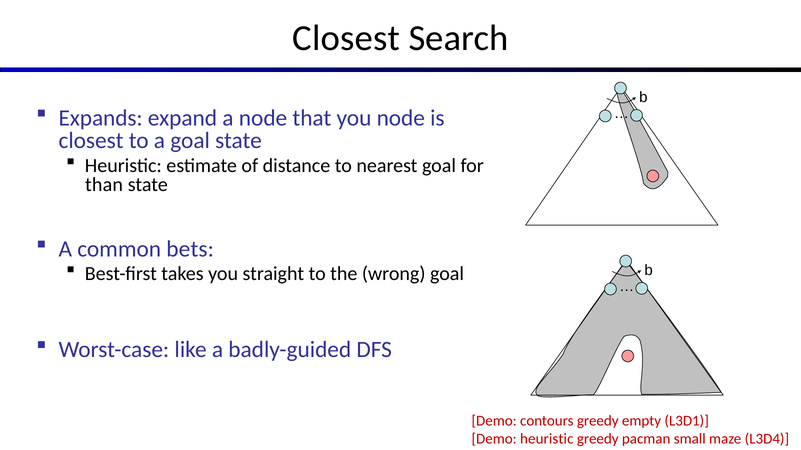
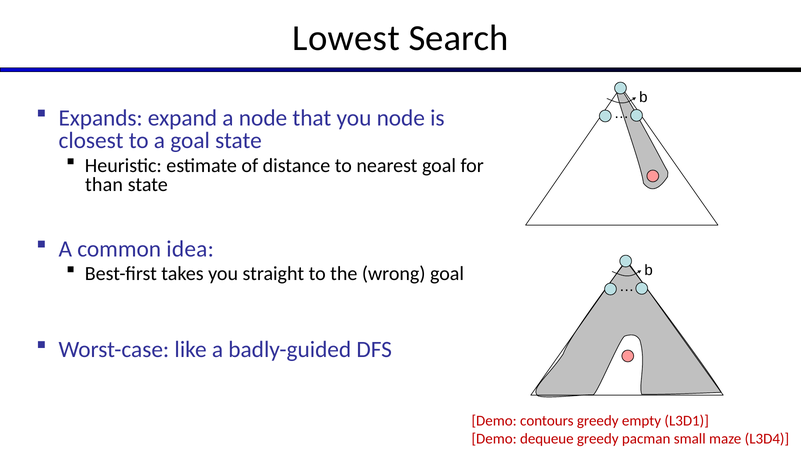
Closest at (346, 38): Closest -> Lowest
bets: bets -> idea
Demo heuristic: heuristic -> dequeue
